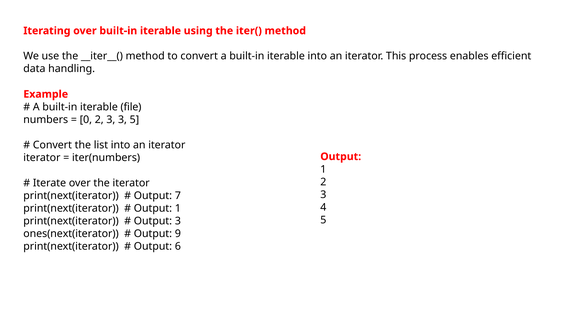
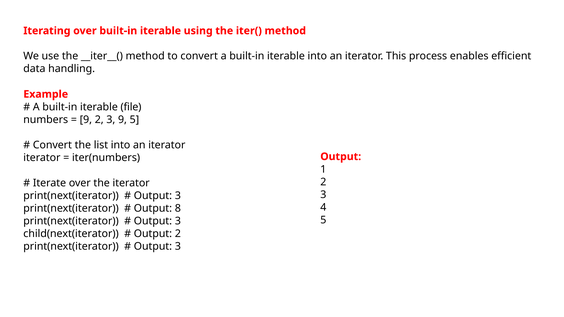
0 at (86, 120): 0 -> 9
3 3: 3 -> 9
7 at (178, 196): 7 -> 3
1 at (178, 208): 1 -> 8
ones(next(iterator: ones(next(iterator -> child(next(iterator
Output 9: 9 -> 2
6 at (178, 247): 6 -> 3
